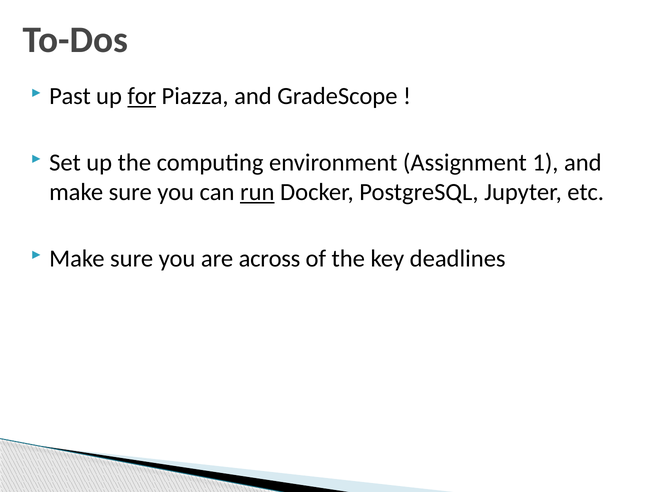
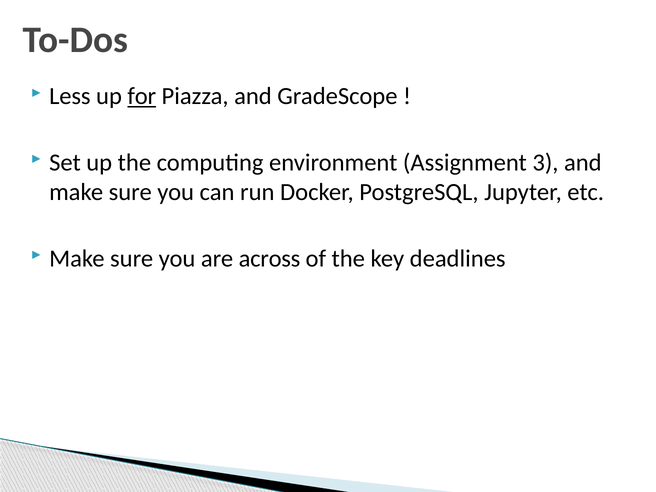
Past: Past -> Less
1: 1 -> 3
run underline: present -> none
